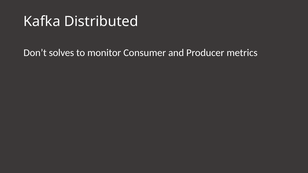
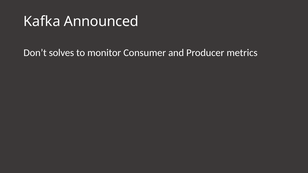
Distributed: Distributed -> Announced
